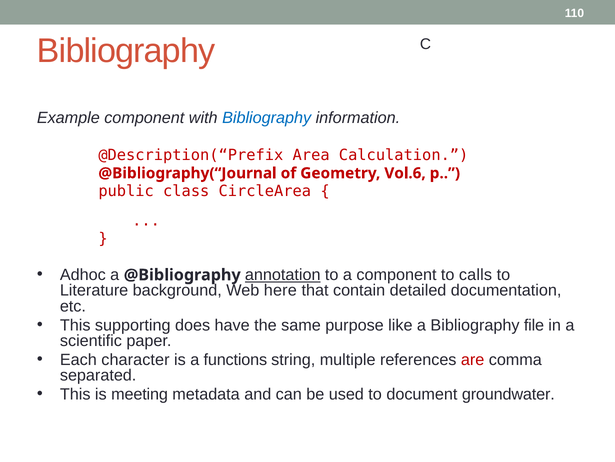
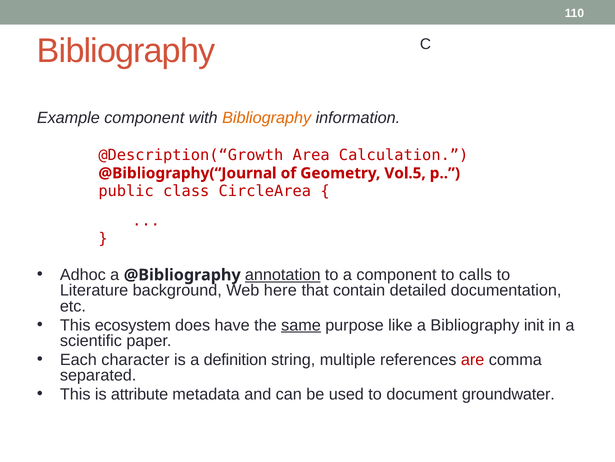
Bibliography at (267, 118) colour: blue -> orange
@Description(“Prefix: @Description(“Prefix -> @Description(“Growth
Vol.6: Vol.6 -> Vol.5
supporting: supporting -> ecosystem
same underline: none -> present
file: file -> init
functions: functions -> definition
meeting: meeting -> attribute
